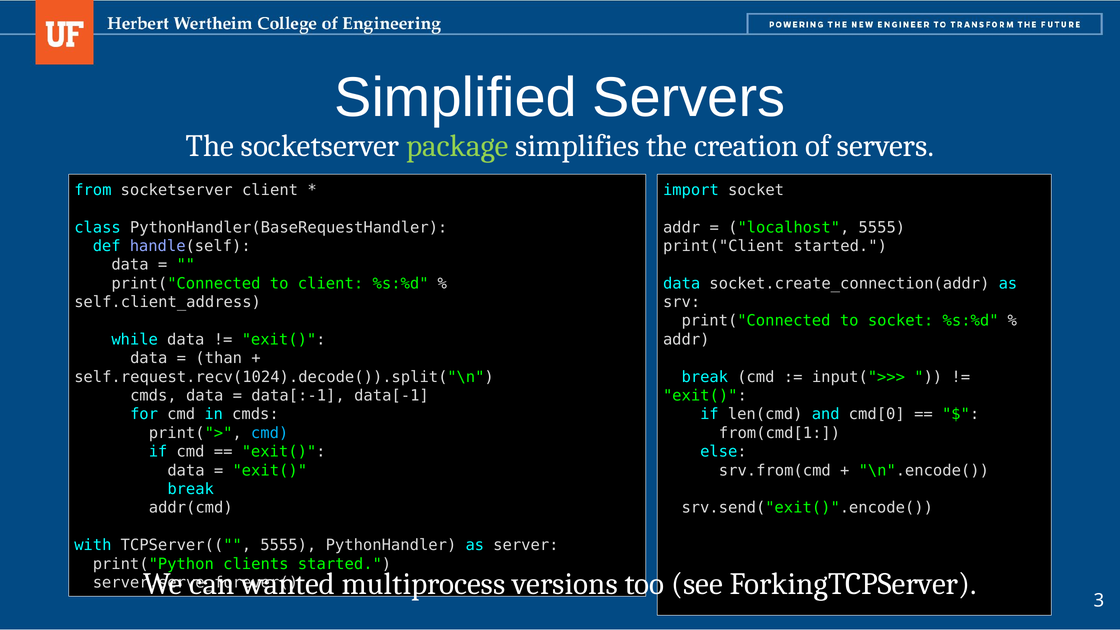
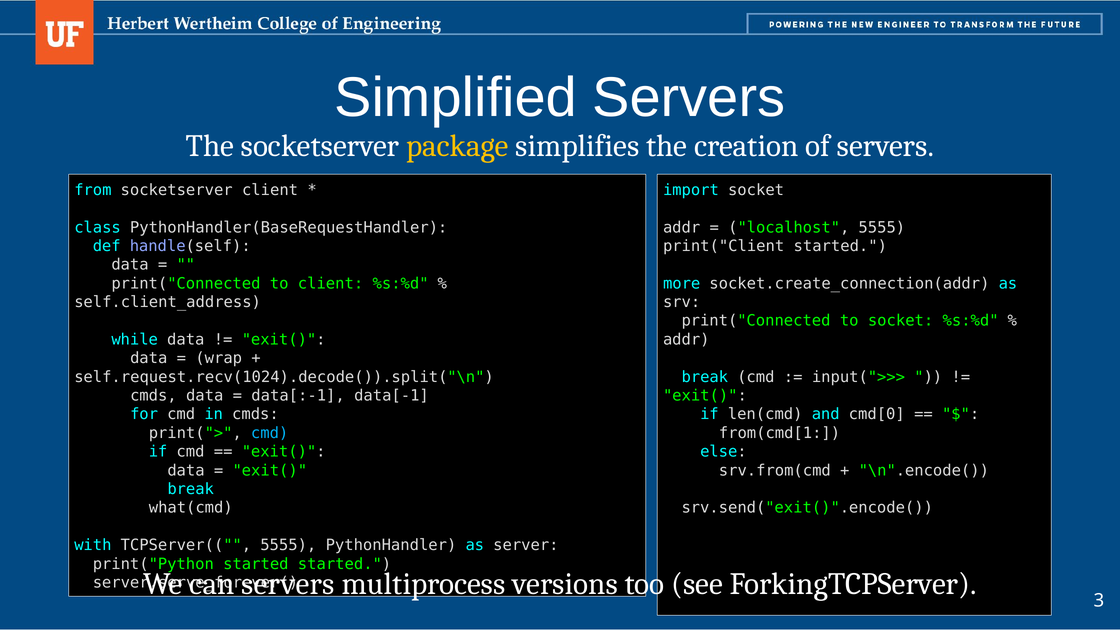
package colour: light green -> yellow
data at (682, 283): data -> more
than: than -> wrap
addr(cmd: addr(cmd -> what(cmd
print("Python clients: clients -> started
wanted at (288, 584): wanted -> servers
